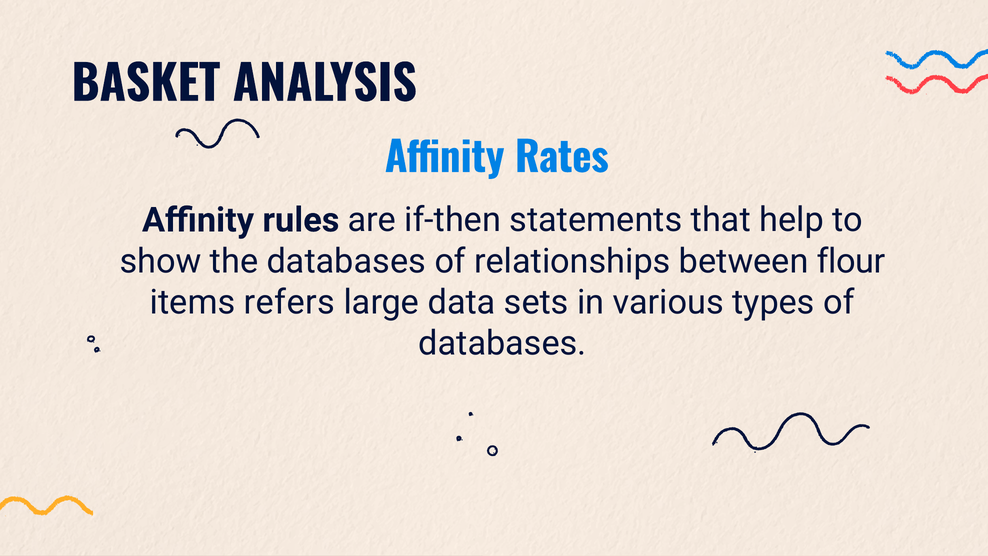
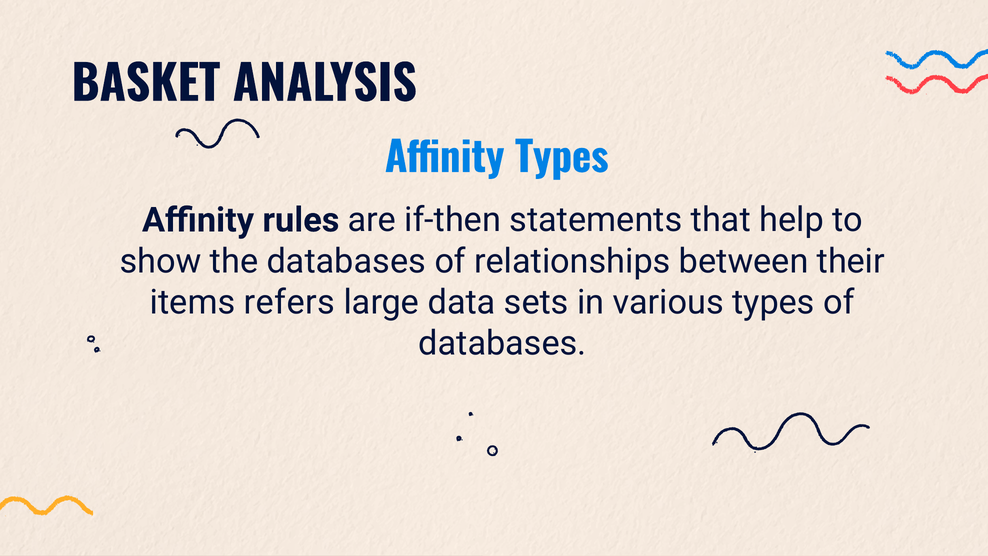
Affinity Rates: Rates -> Types
flour: flour -> their
